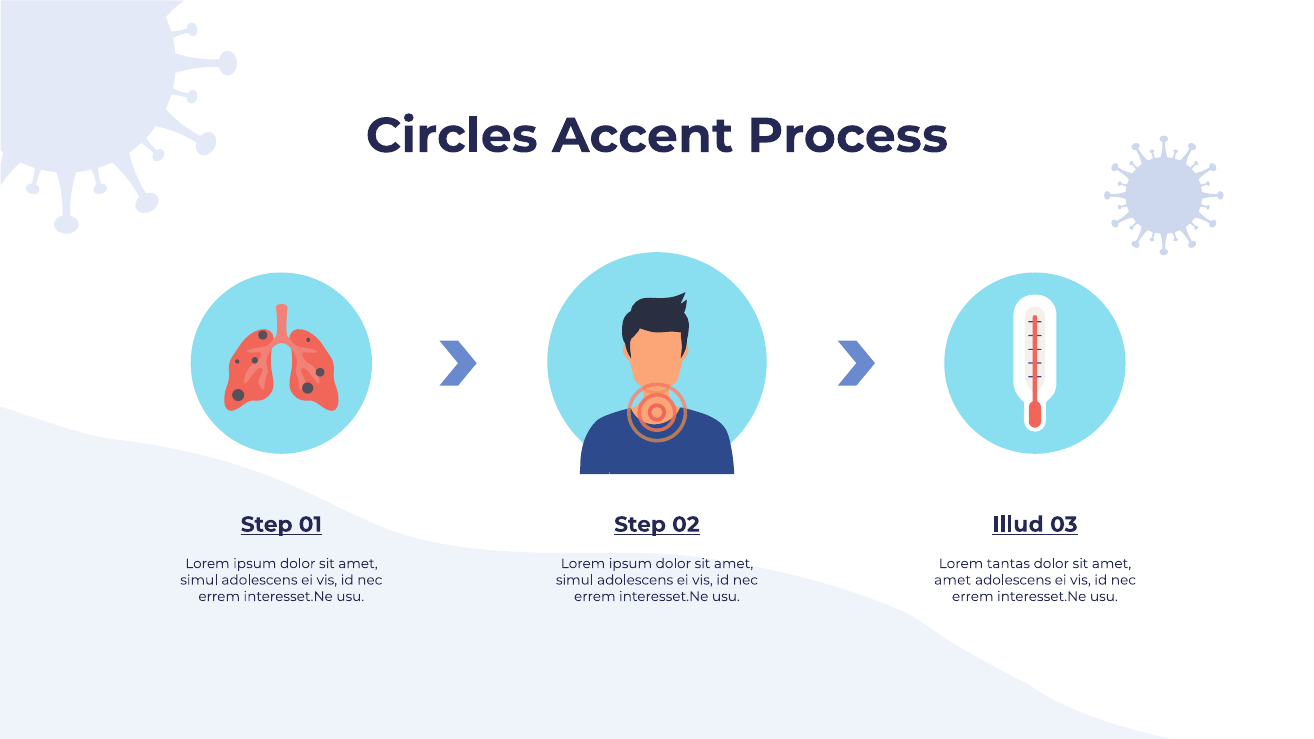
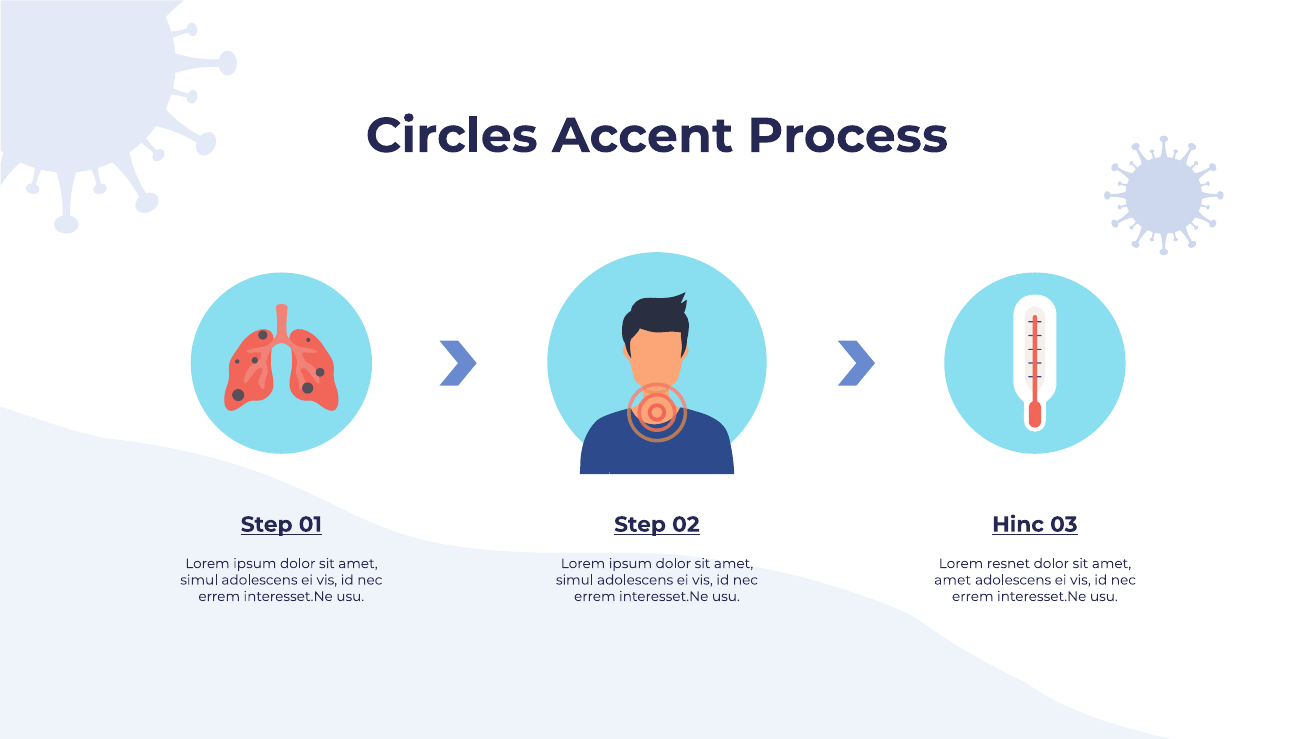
Illud: Illud -> Hinc
tantas: tantas -> resnet
